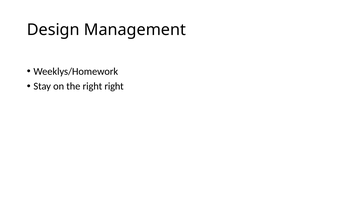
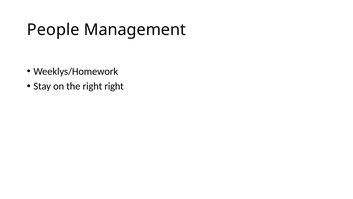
Design: Design -> People
